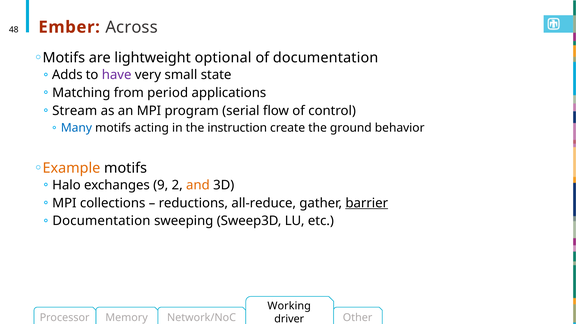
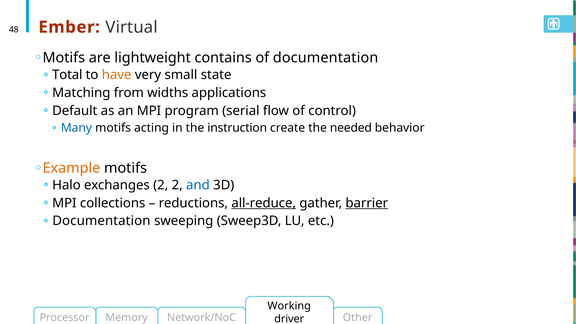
Across: Across -> Virtual
optional: optional -> contains
Adds: Adds -> Total
have colour: purple -> orange
period: period -> widths
Stream: Stream -> Default
ground: ground -> needed
exchanges 9: 9 -> 2
and colour: orange -> blue
all-reduce underline: none -> present
